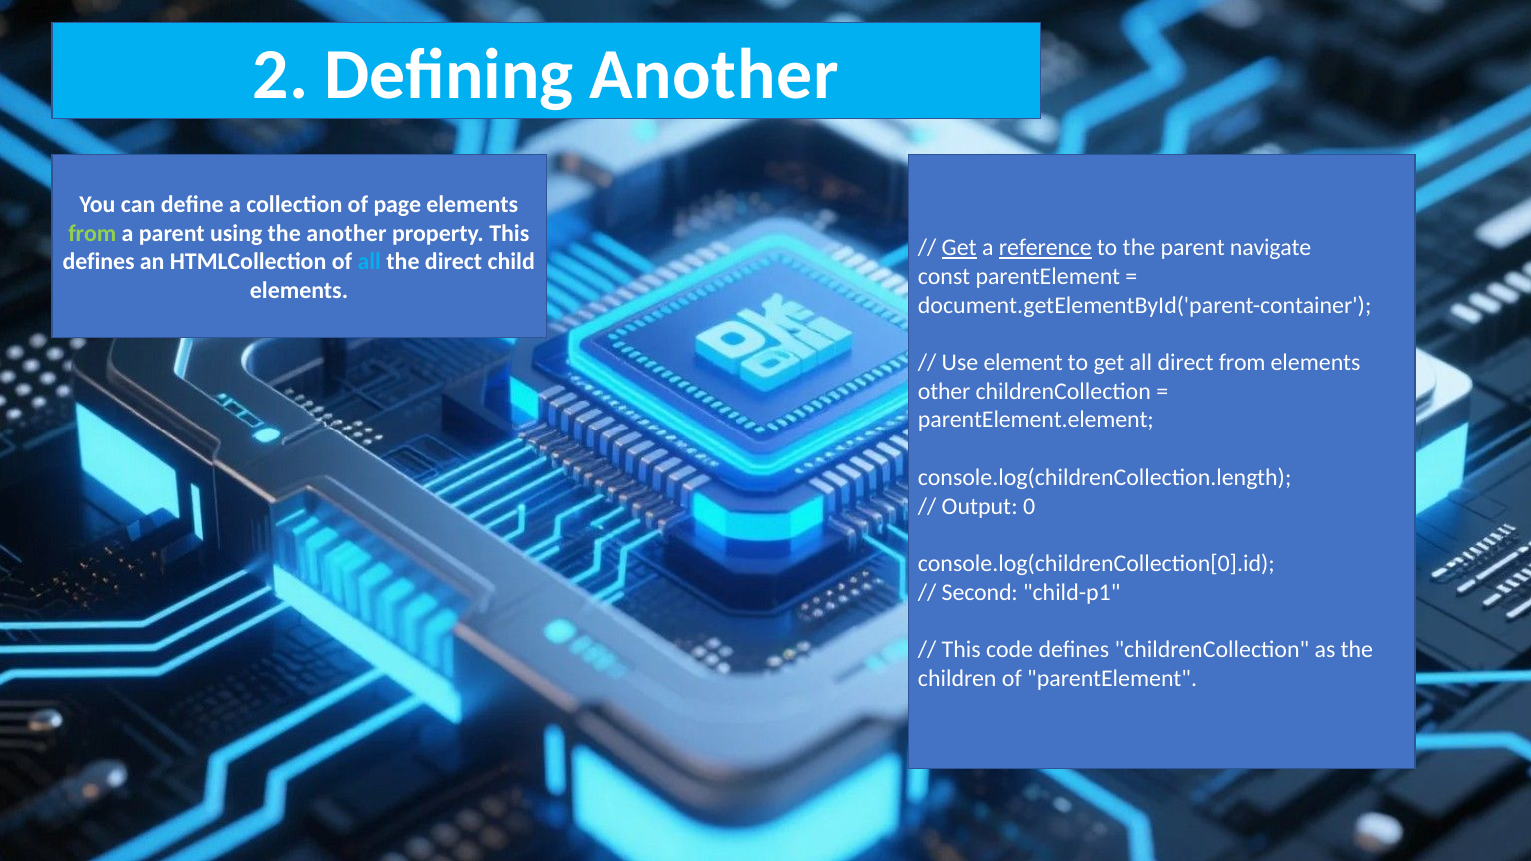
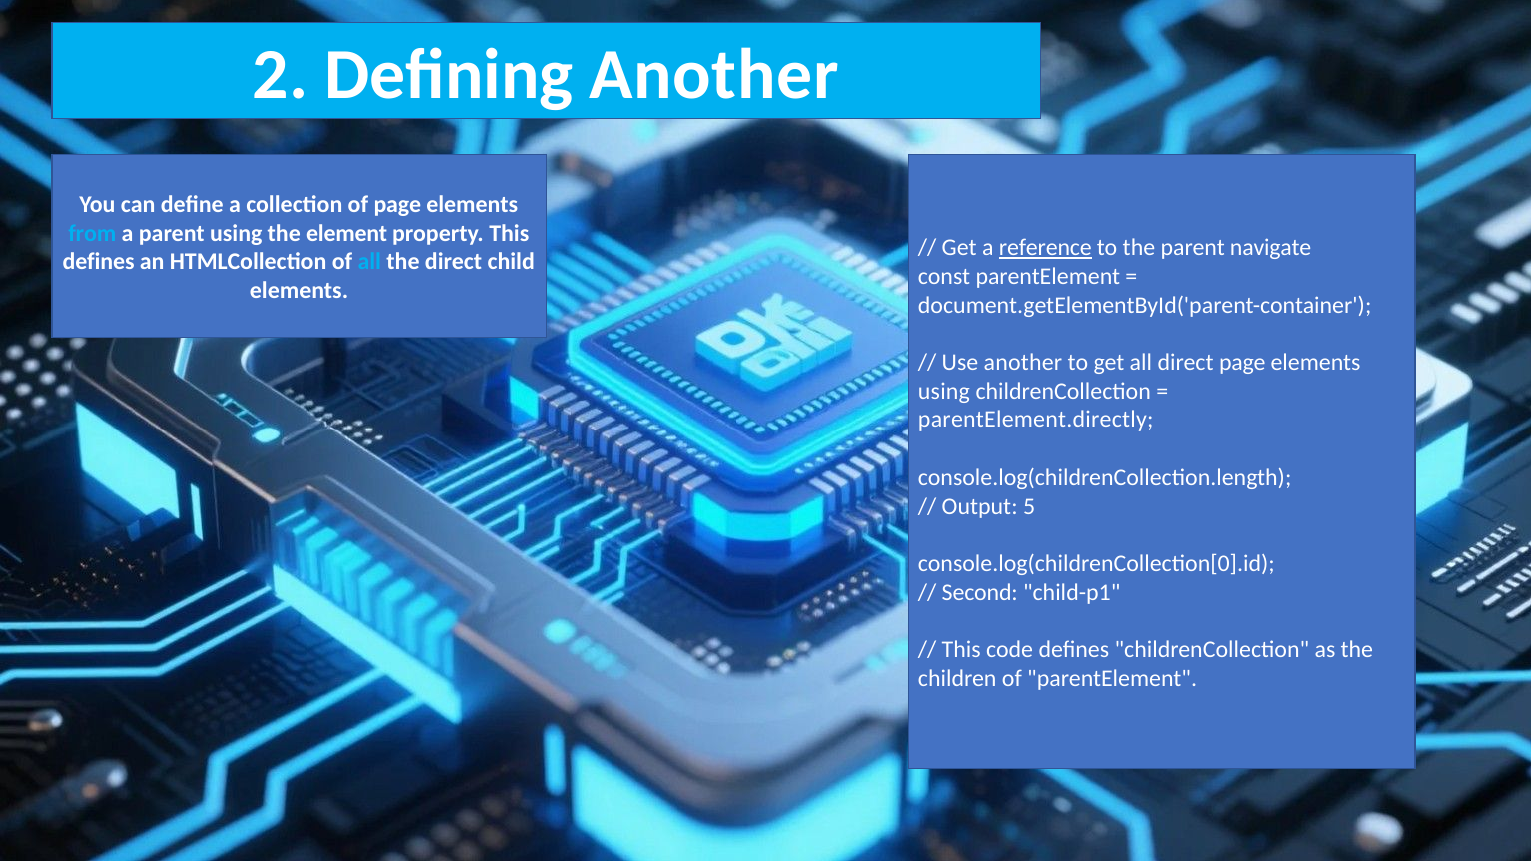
from at (92, 233) colour: light green -> light blue
the another: another -> element
Get at (959, 248) underline: present -> none
Use element: element -> another
direct from: from -> page
other at (944, 391): other -> using
parentElement.element: parentElement.element -> parentElement.directly
0: 0 -> 5
